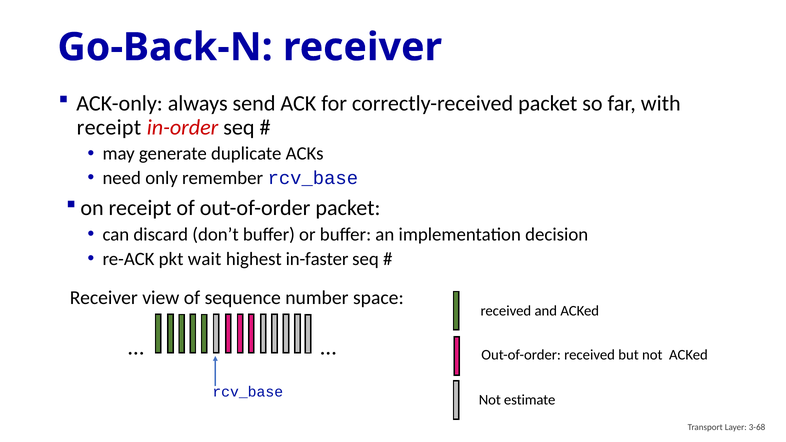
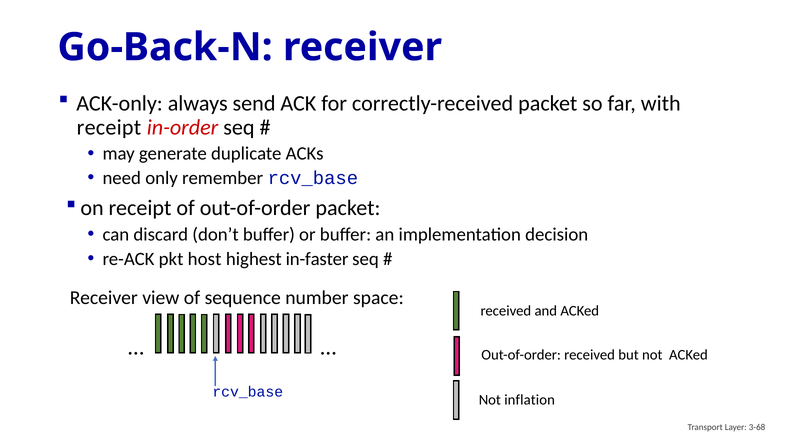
wait: wait -> host
estimate: estimate -> inflation
